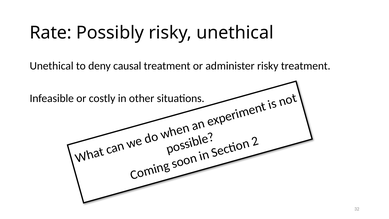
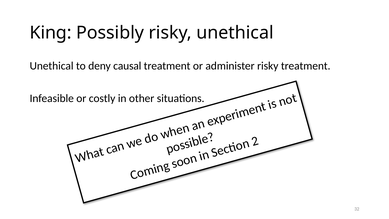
Rate: Rate -> King
